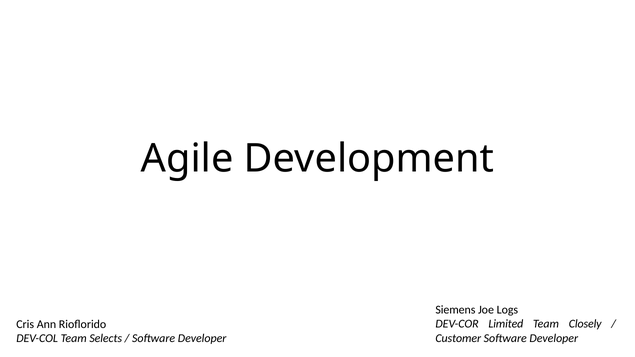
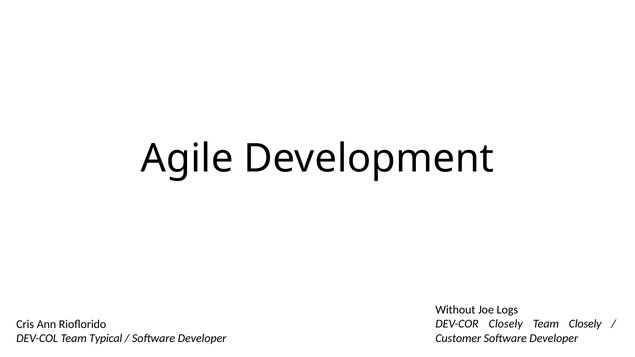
Siemens: Siemens -> Without
DEV-COR Limited: Limited -> Closely
Selects: Selects -> Typical
